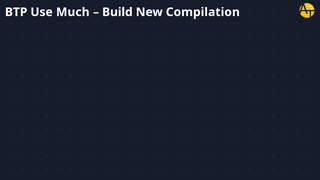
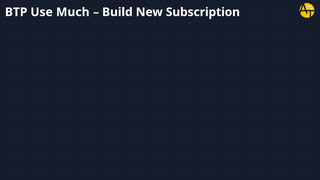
Compilation: Compilation -> Subscription
